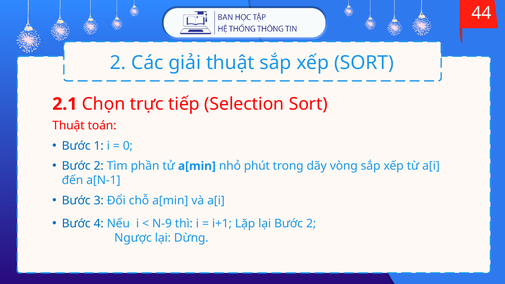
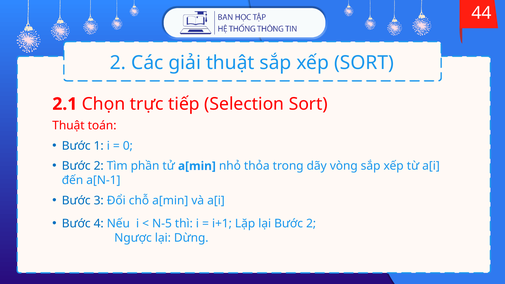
phút: phút -> thỏa
N-9: N-9 -> N-5
